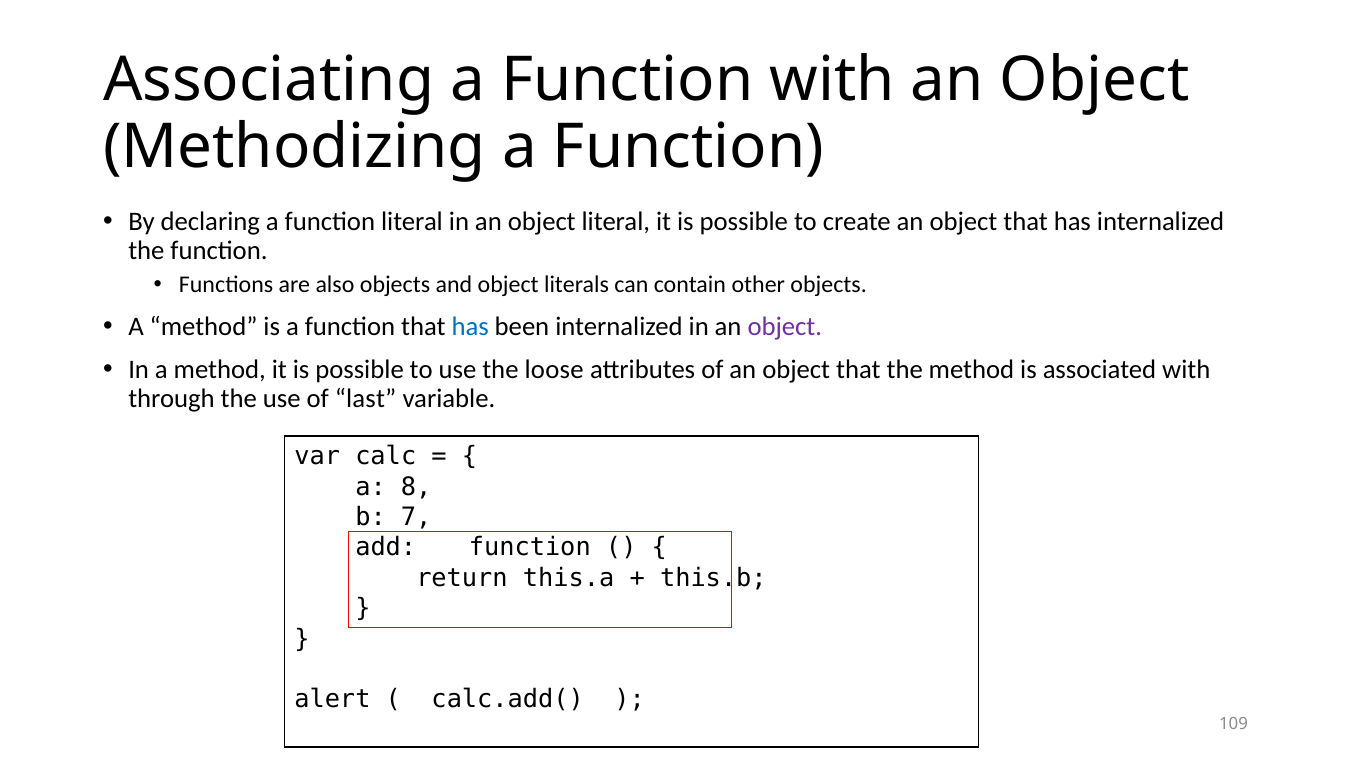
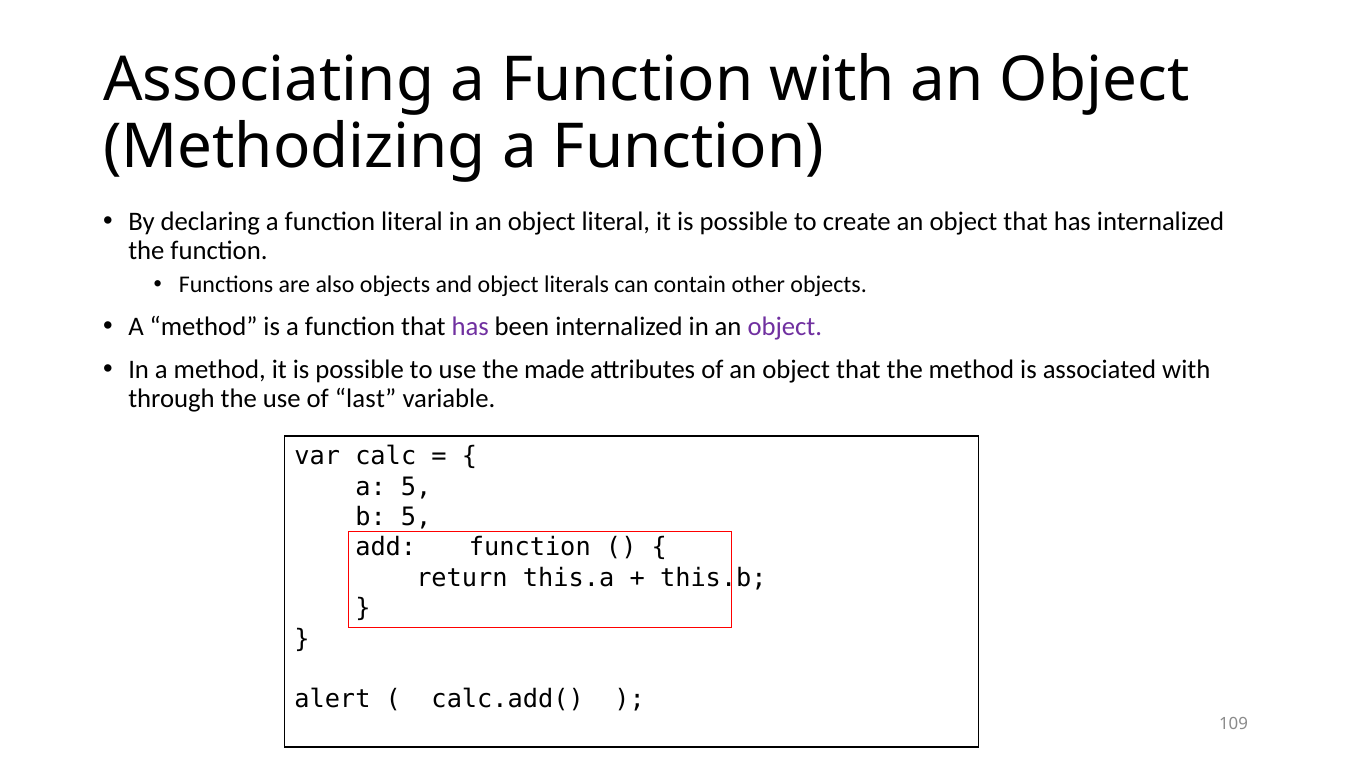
has at (470, 326) colour: blue -> purple
loose: loose -> made
a 8: 8 -> 5
b 7: 7 -> 5
